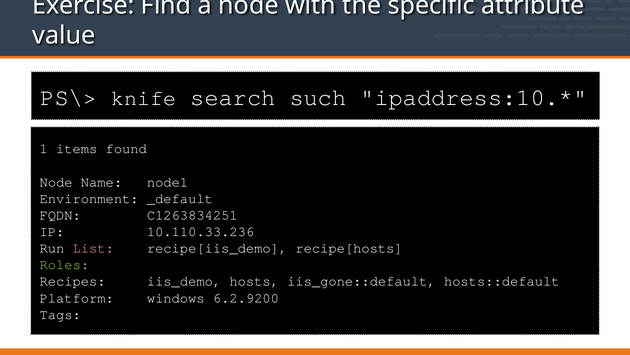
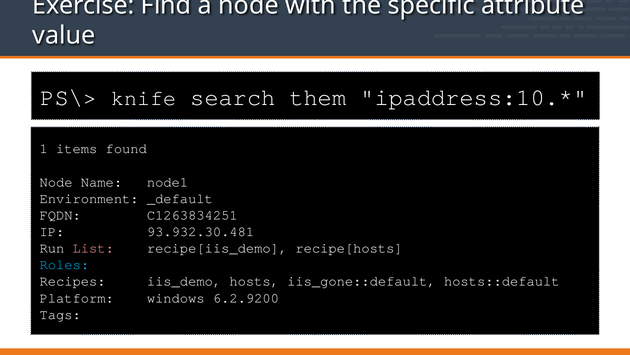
such: such -> them
10.110.33.236: 10.110.33.236 -> 93.932.30.481
Roles colour: light green -> light blue
